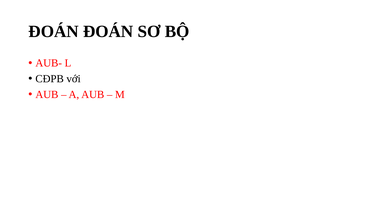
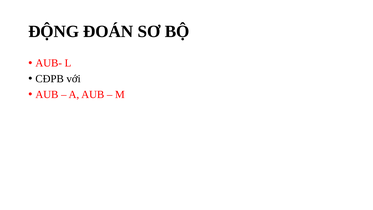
ĐOÁN at (54, 31): ĐOÁN -> ĐỘNG
